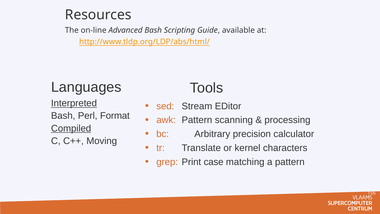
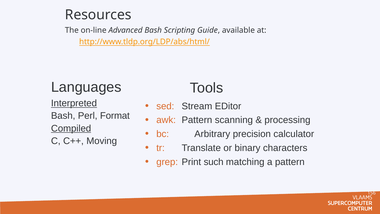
kernel: kernel -> binary
case: case -> such
